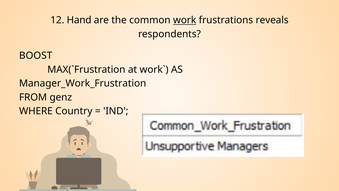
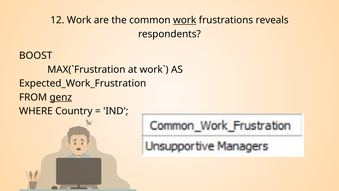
12 Hand: Hand -> Work
Manager_Work_Frustration: Manager_Work_Frustration -> Expected_Work_Frustration
genz underline: none -> present
